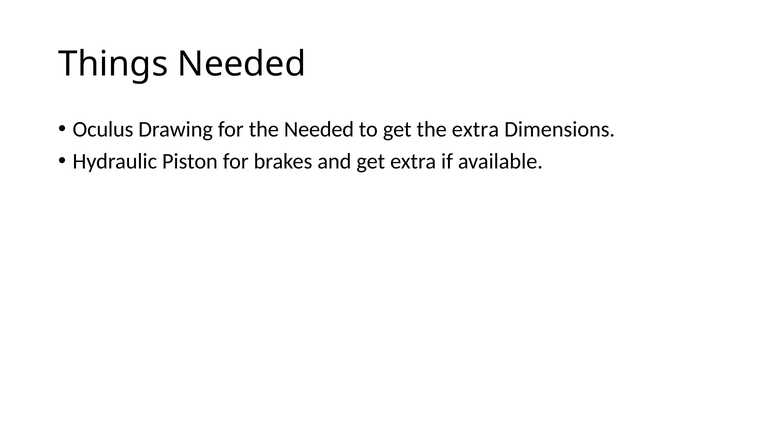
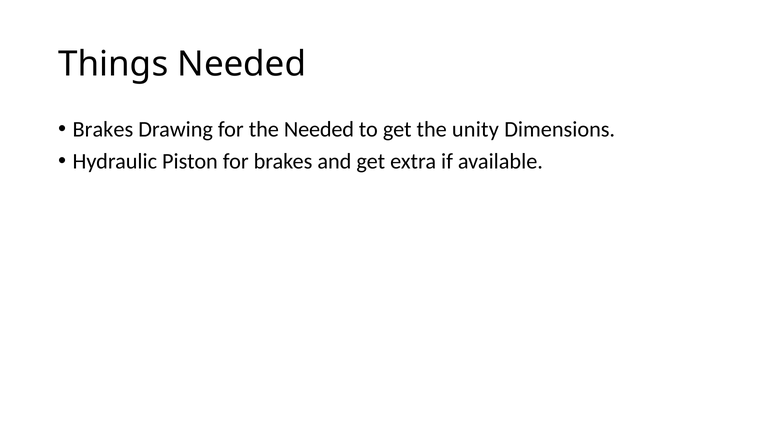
Oculus at (103, 129): Oculus -> Brakes
the extra: extra -> unity
